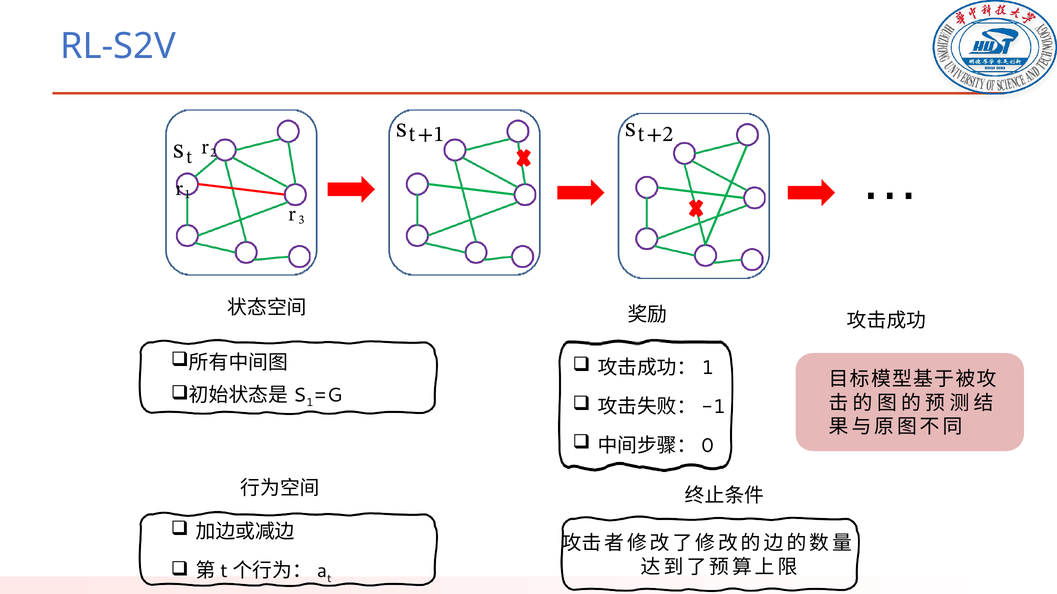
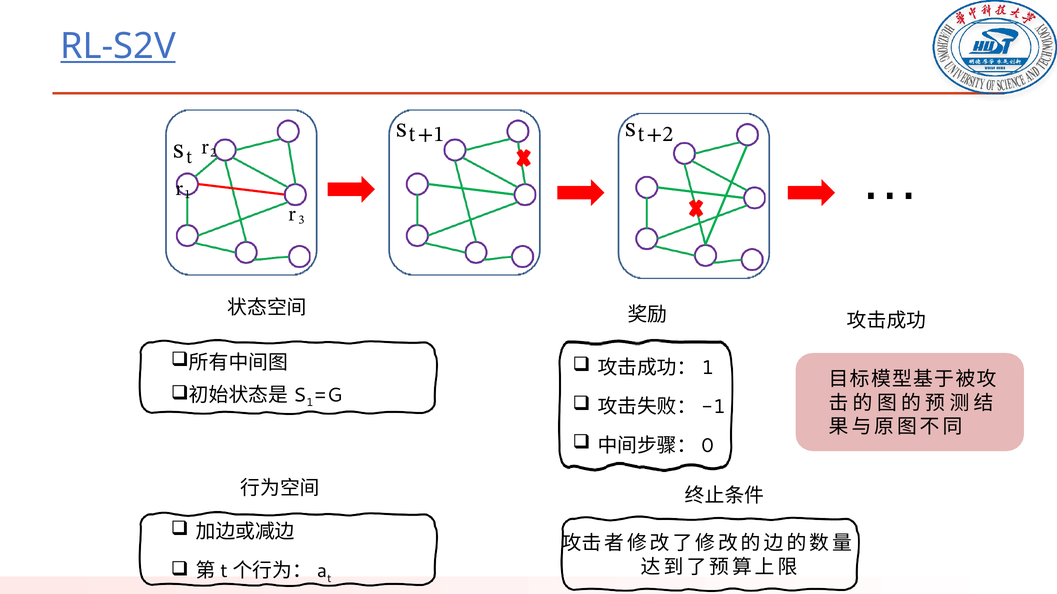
RL-S2V underline: none -> present
